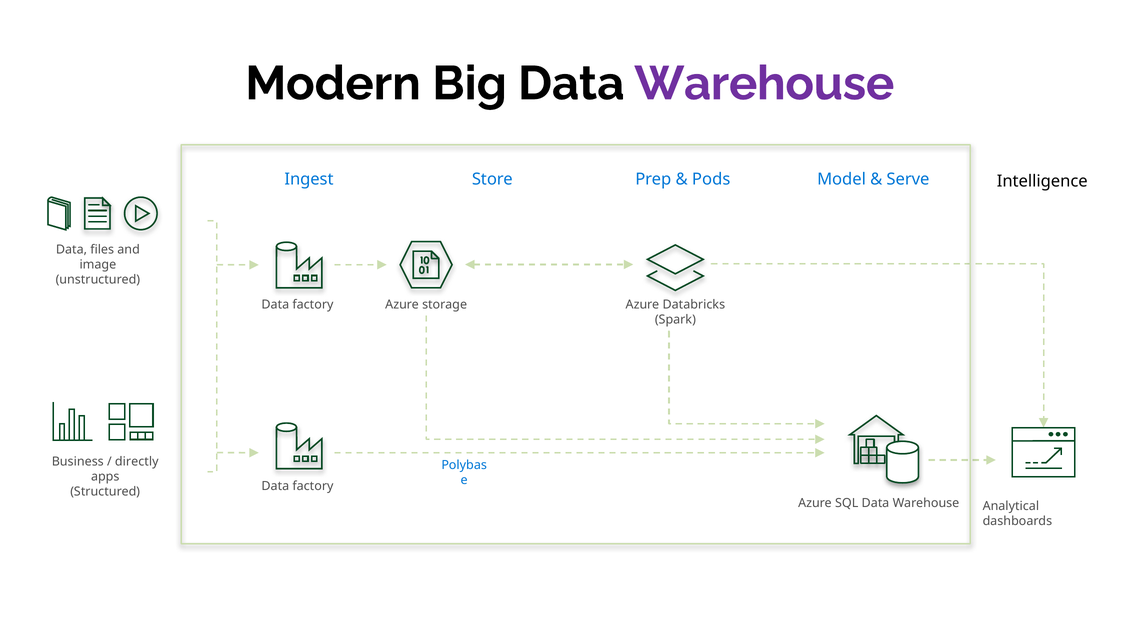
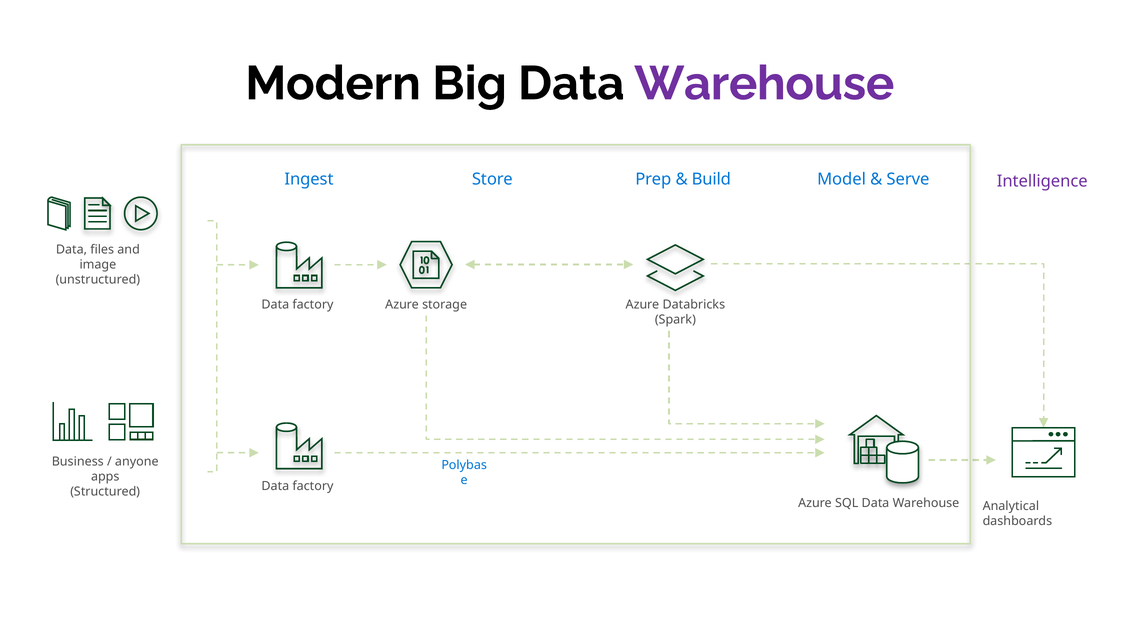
Pods: Pods -> Build
Intelligence colour: black -> purple
directly: directly -> anyone
